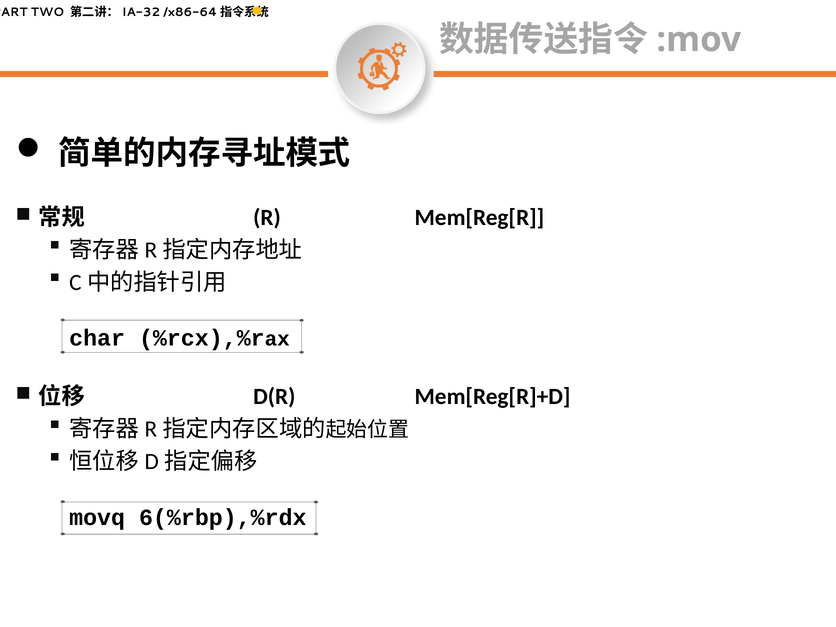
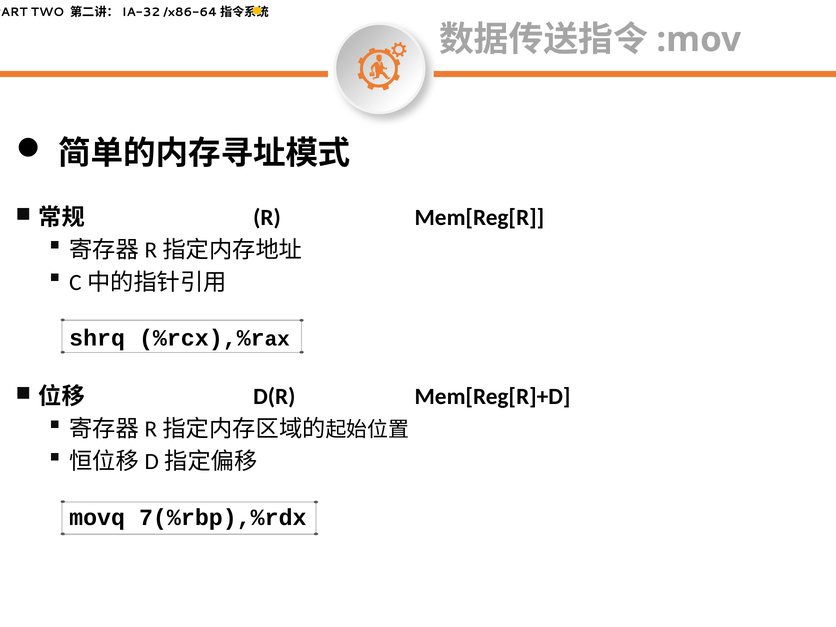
char: char -> shrq
6(%rbp),%rdx: 6(%rbp),%rdx -> 7(%rbp),%rdx
